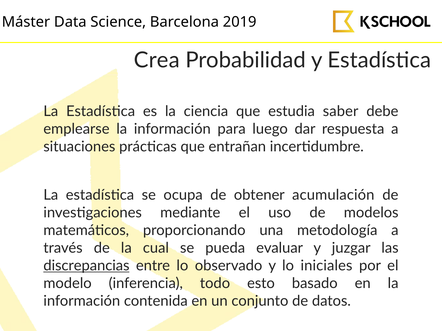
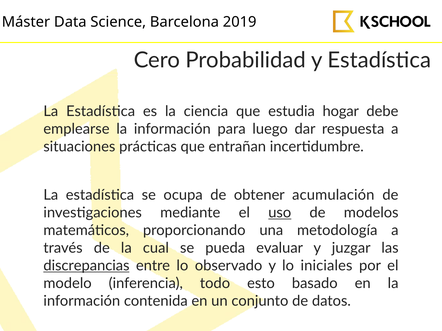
Crea: Crea -> Cero
saber: saber -> hogar
uso underline: none -> present
